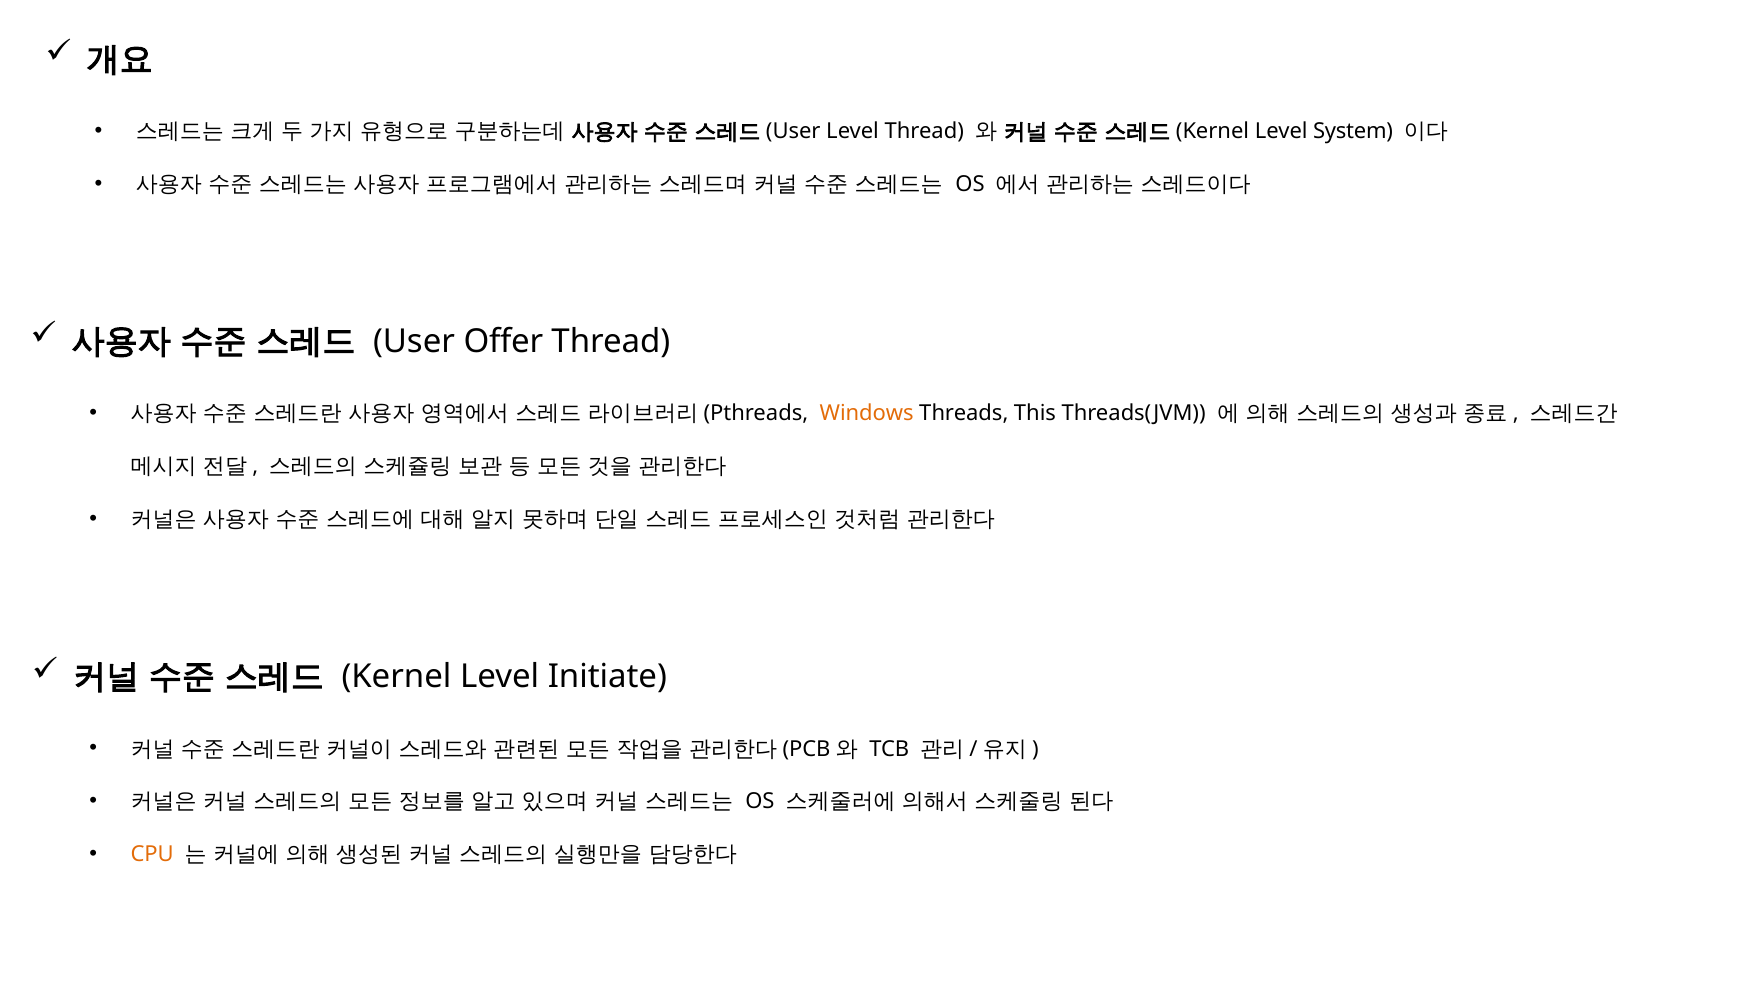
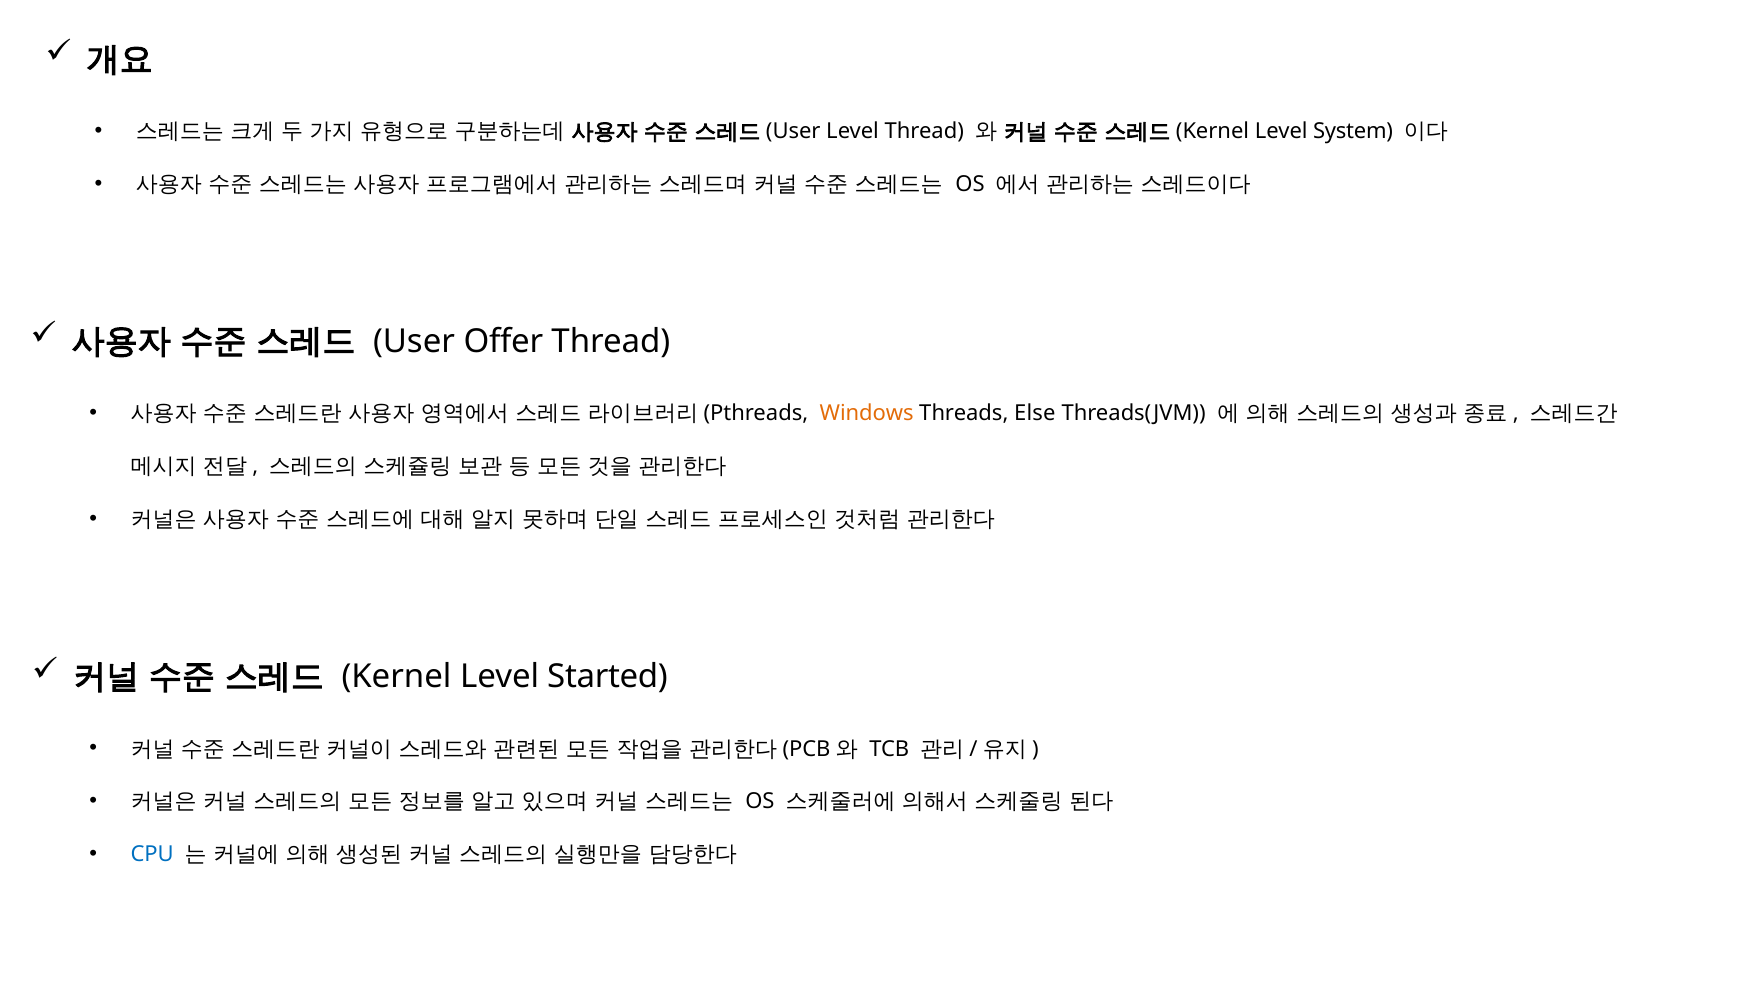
This: This -> Else
Initiate: Initiate -> Started
CPU colour: orange -> blue
